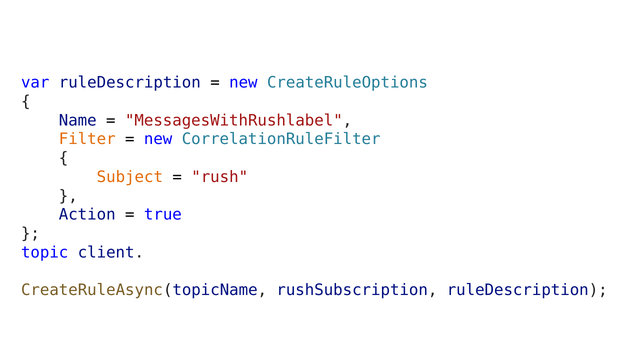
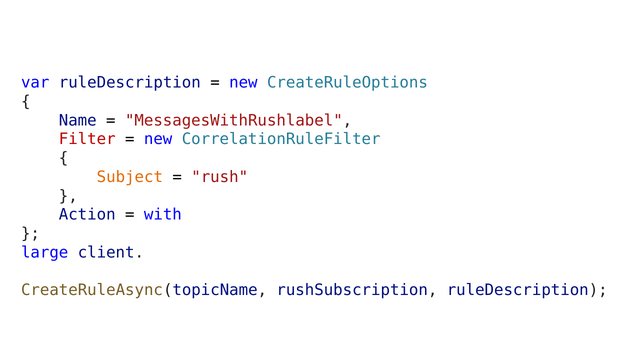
Filter colour: orange -> red
true: true -> with
topic: topic -> large
